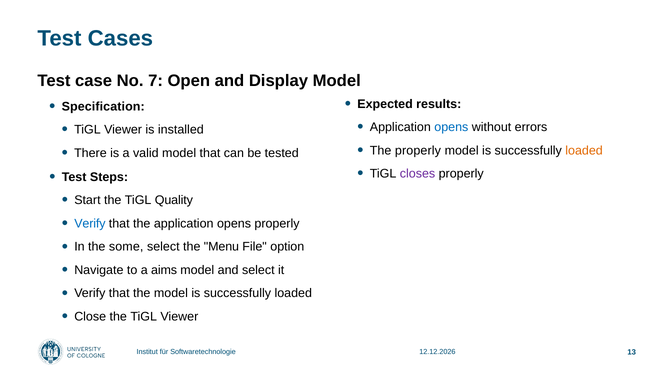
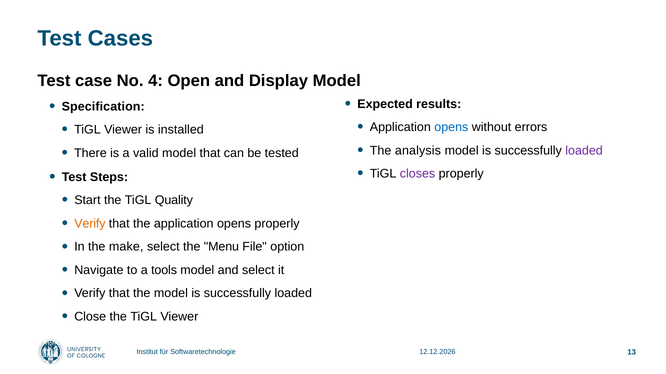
7: 7 -> 4
The properly: properly -> analysis
loaded at (584, 151) colour: orange -> purple
Verify at (90, 224) colour: blue -> orange
some: some -> make
aims: aims -> tools
